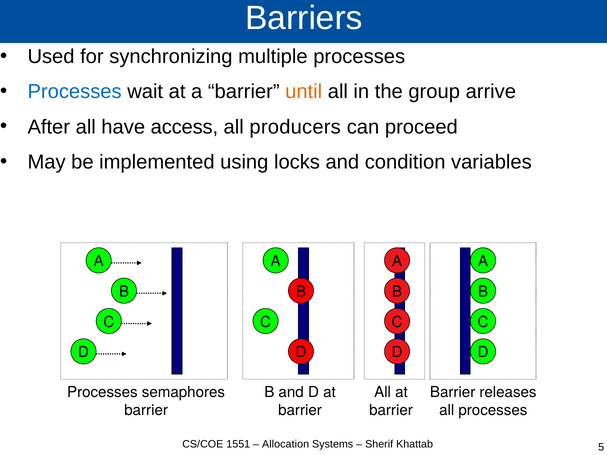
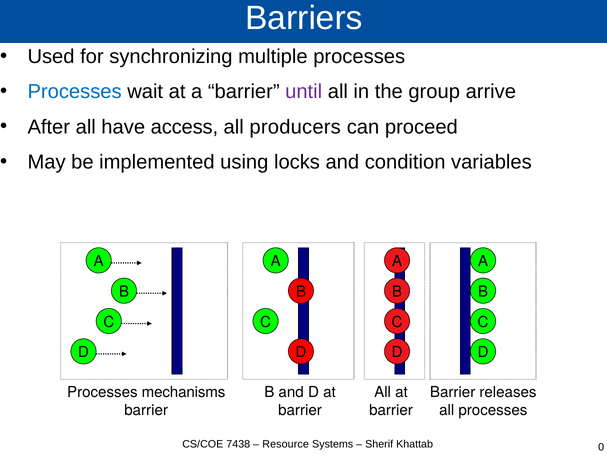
until colour: orange -> purple
semaphores: semaphores -> mechanisms
1551: 1551 -> 7438
Allocation: Allocation -> Resource
5: 5 -> 0
